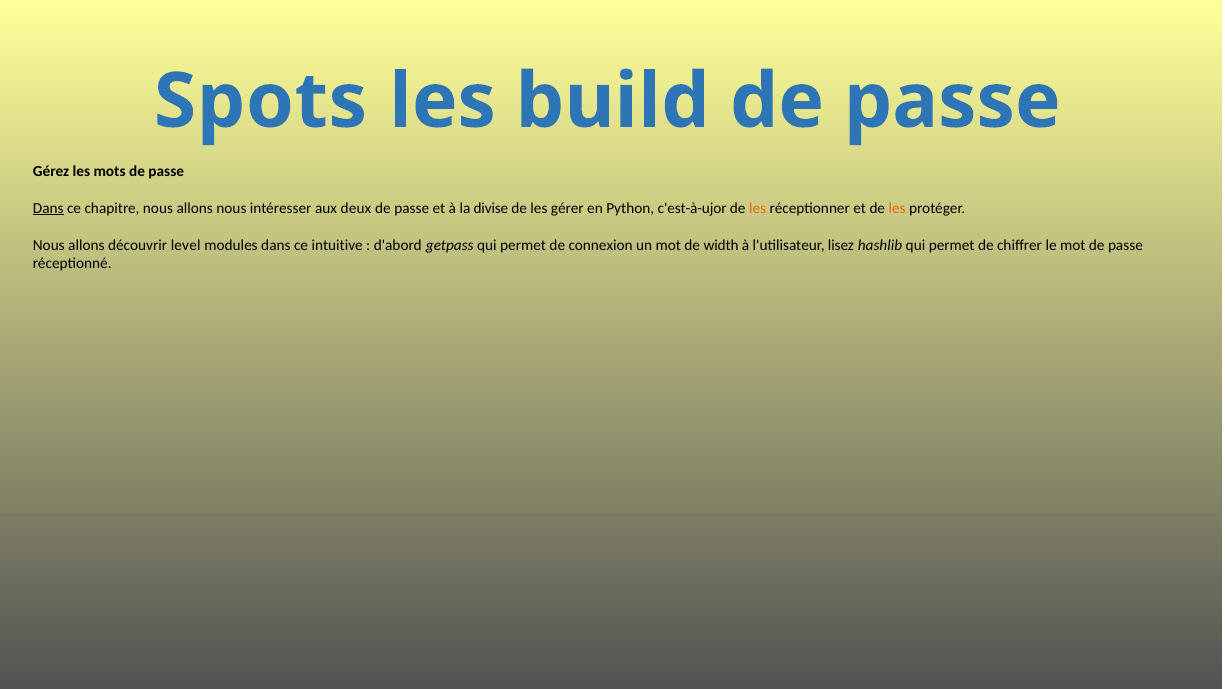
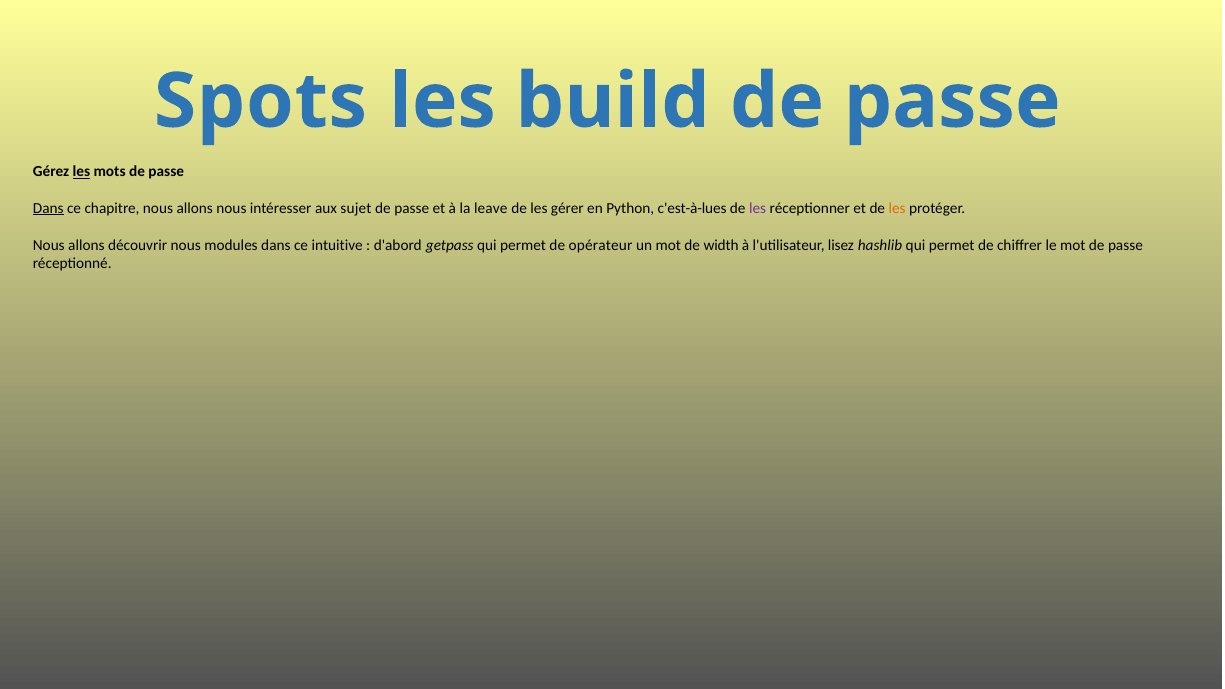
les at (81, 172) underline: none -> present
deux: deux -> sujet
divise: divise -> leave
c'est-à-ujor: c'est-à-ujor -> c'est-à-lues
les at (758, 208) colour: orange -> purple
découvrir level: level -> nous
connexion: connexion -> opérateur
